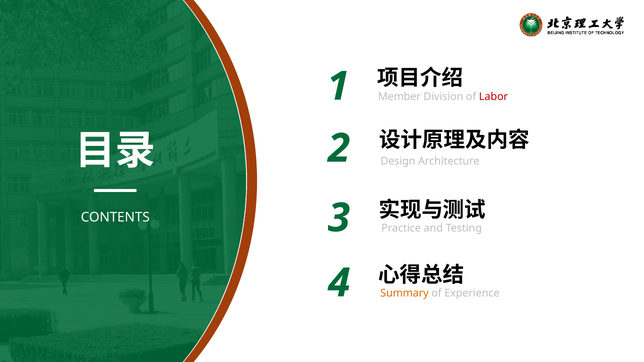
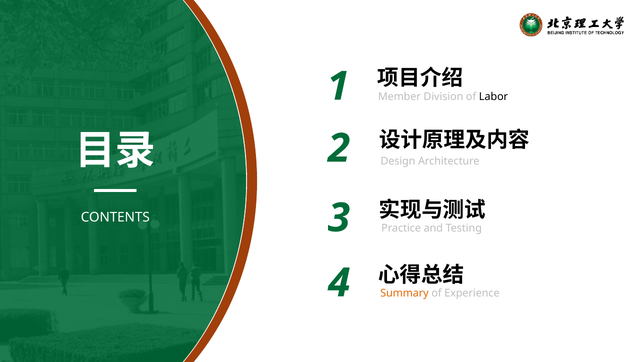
Labor colour: red -> black
